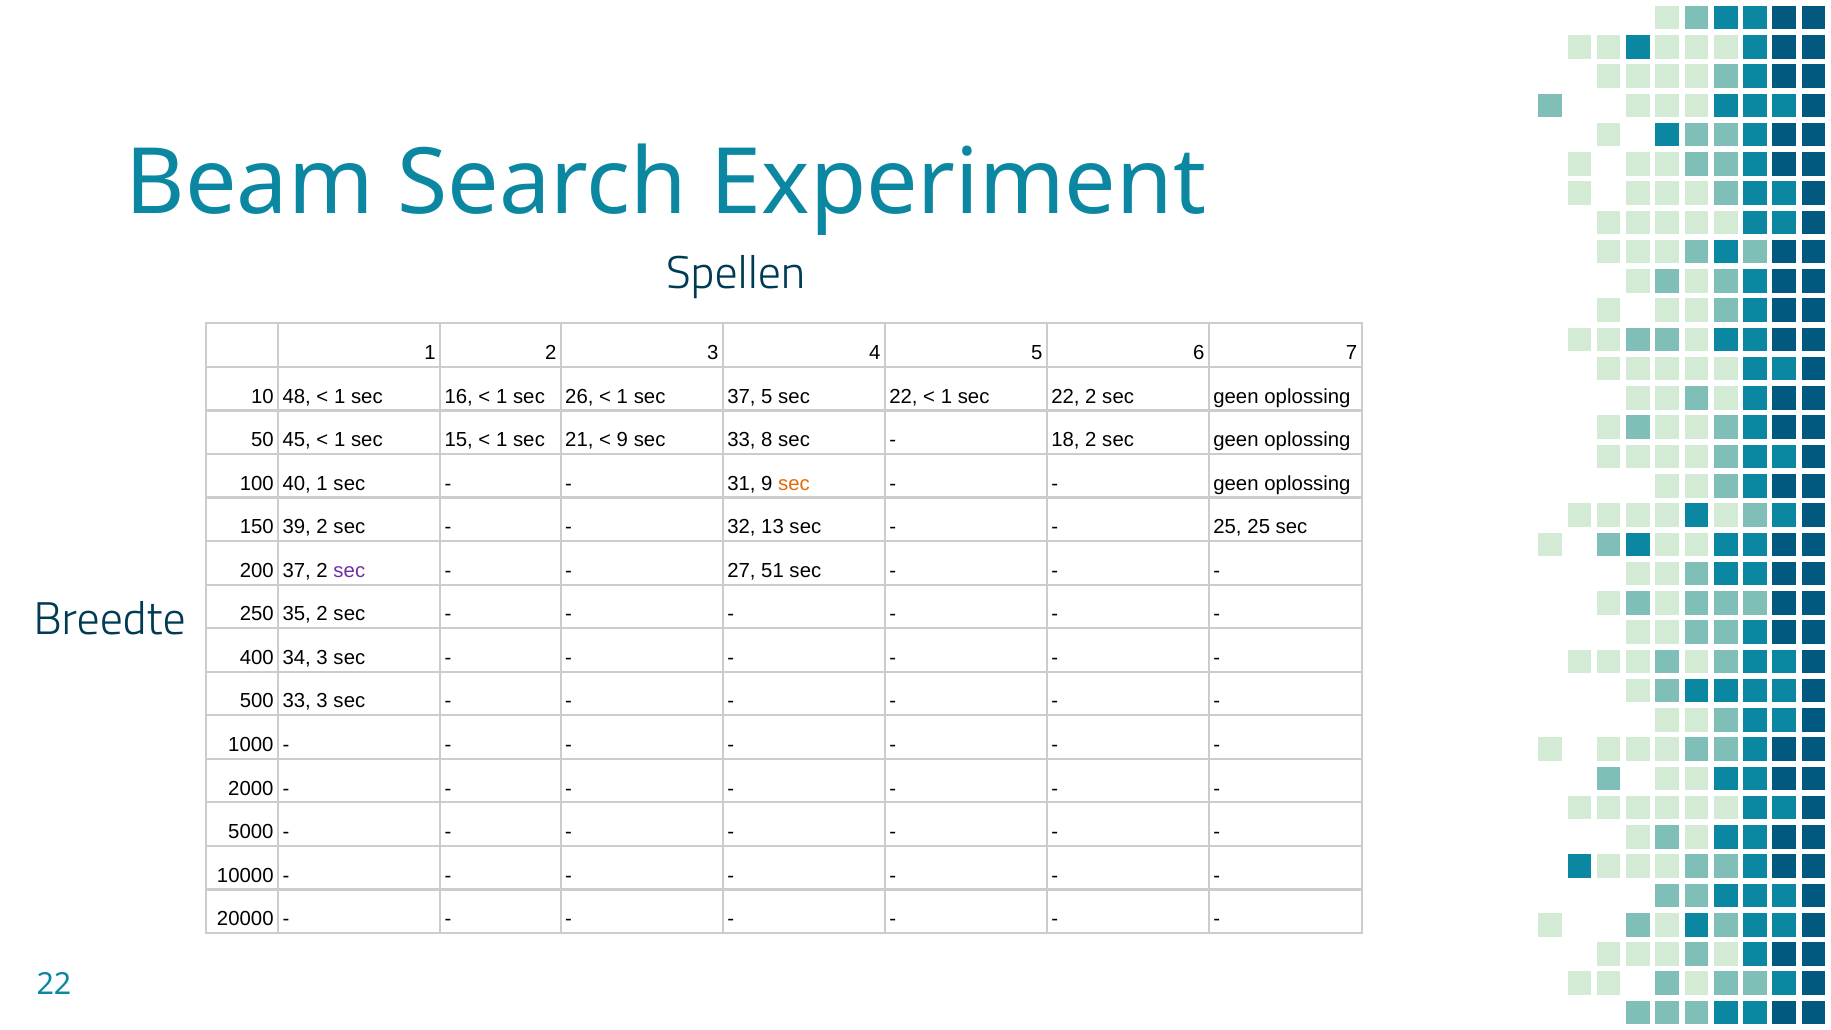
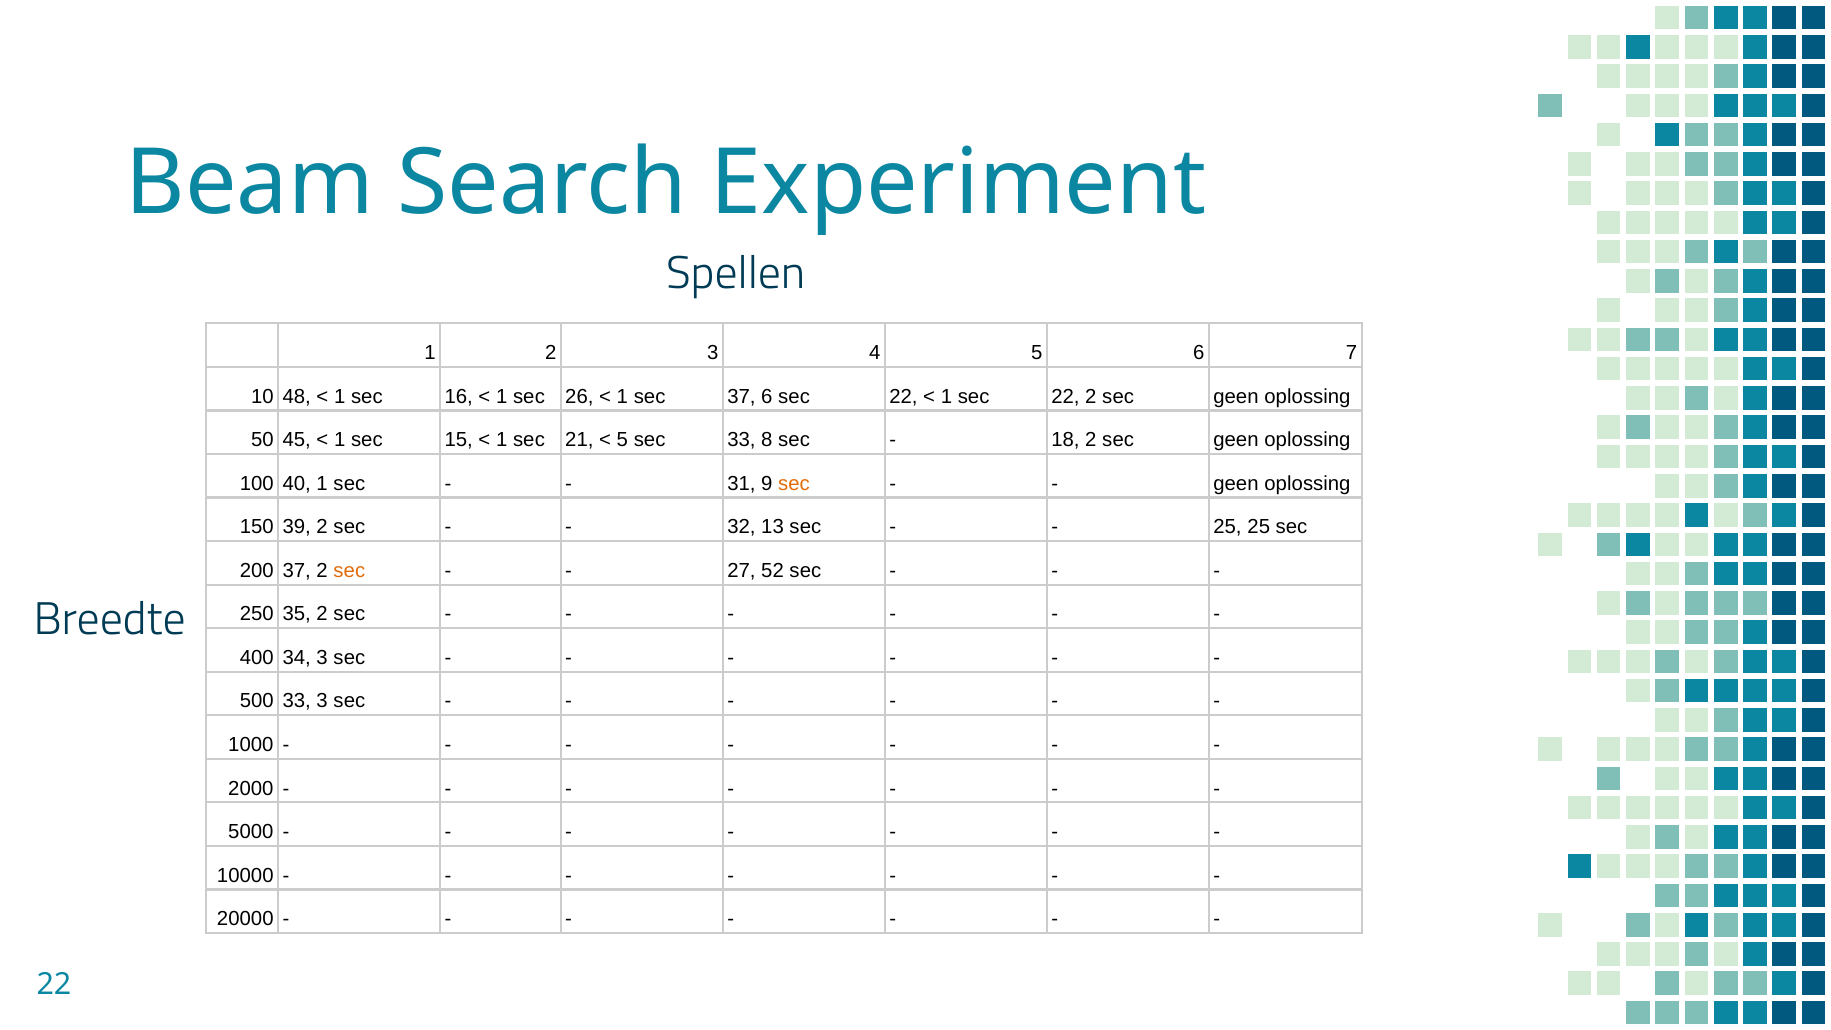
37 5: 5 -> 6
9 at (622, 440): 9 -> 5
sec at (349, 571) colour: purple -> orange
51: 51 -> 52
